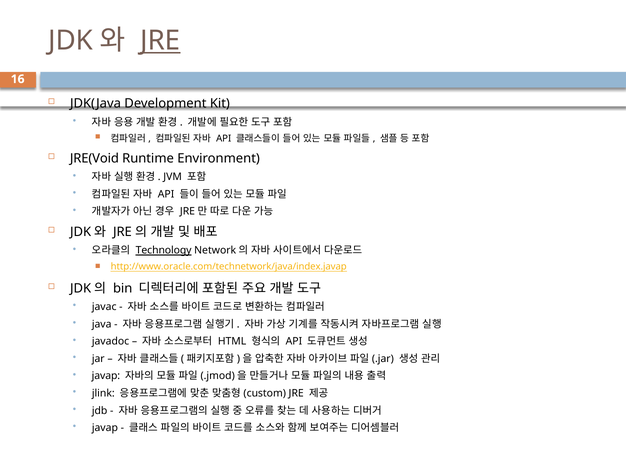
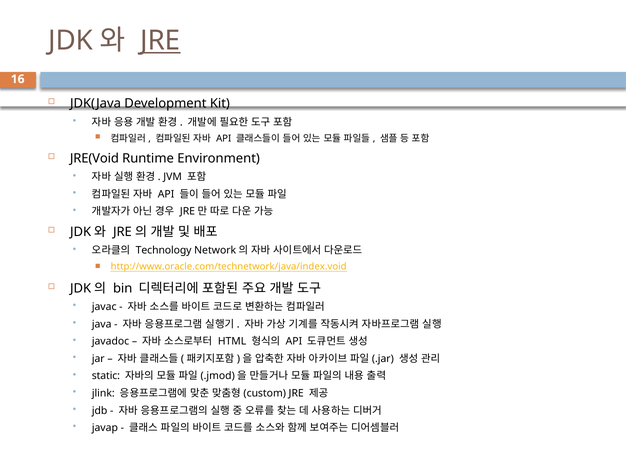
Technology underline: present -> none
http://www.oracle.com/technetwork/java/index.javap: http://www.oracle.com/technetwork/java/index.javap -> http://www.oracle.com/technetwork/java/index.void
javap at (106, 376): javap -> static
